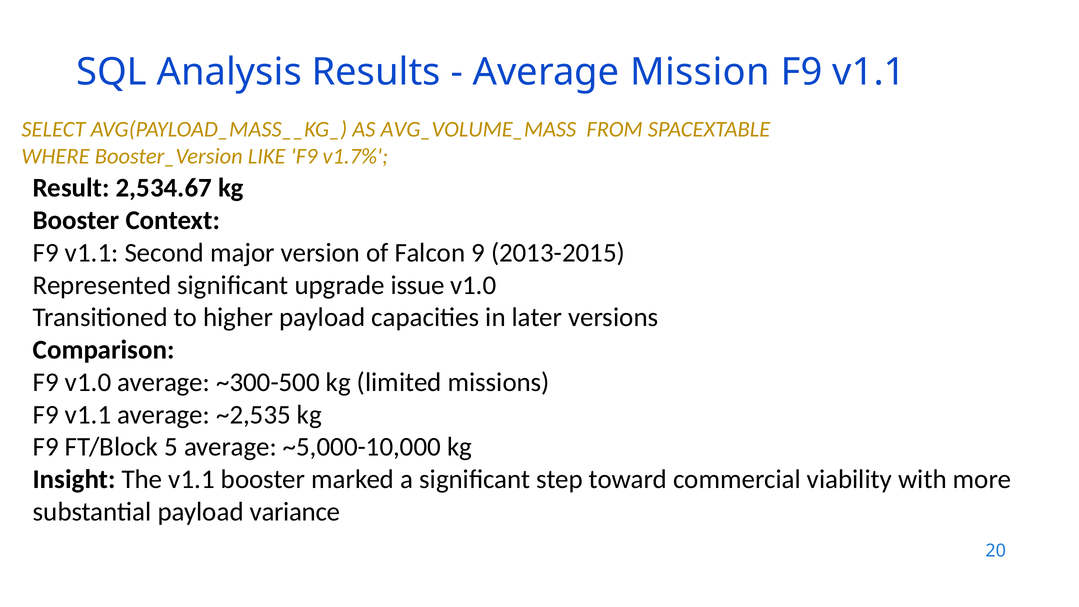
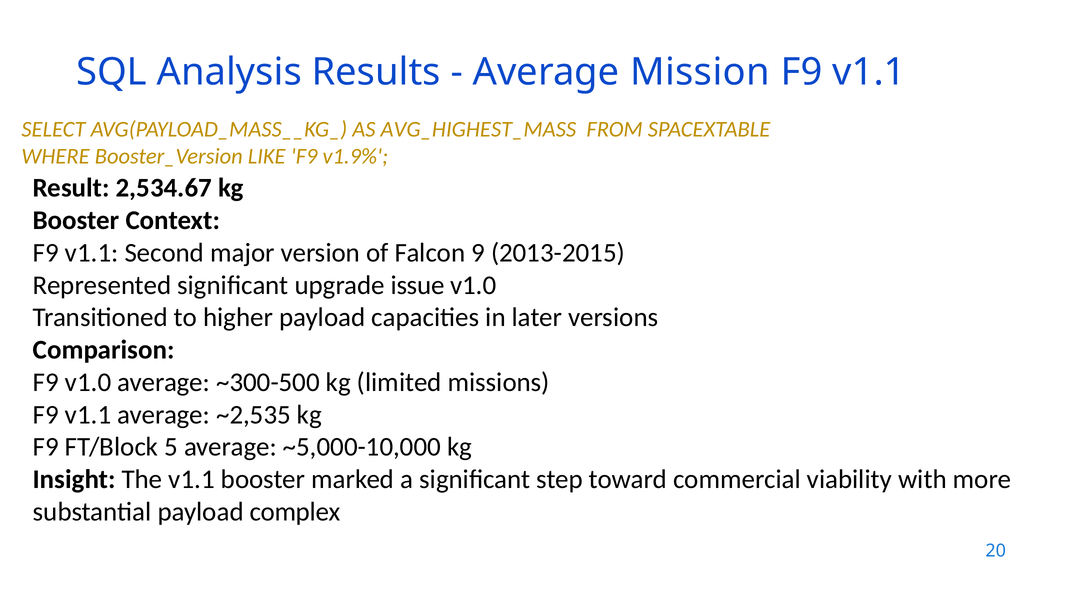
AVG_VOLUME_MASS: AVG_VOLUME_MASS -> AVG_HIGHEST_MASS
v1.7%: v1.7% -> v1.9%
variance: variance -> complex
